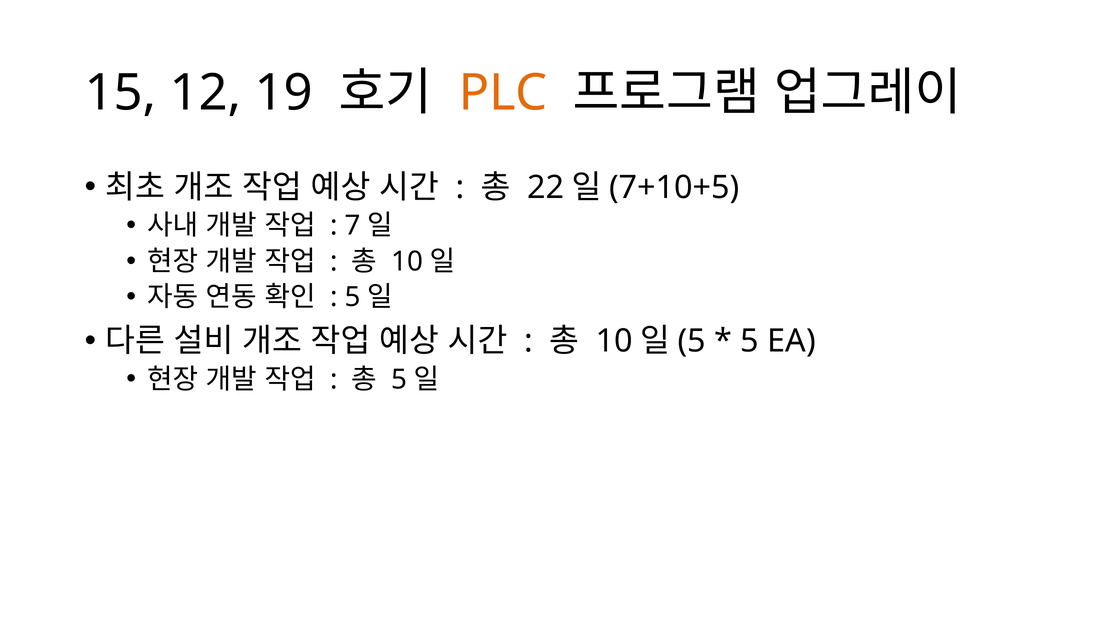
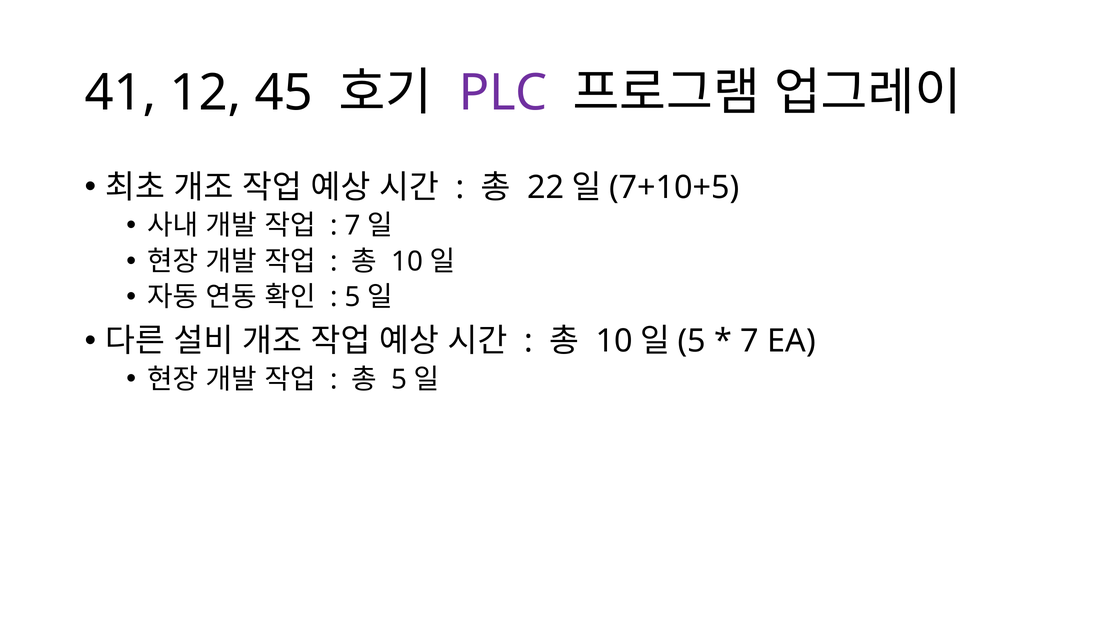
15: 15 -> 41
19: 19 -> 45
PLC colour: orange -> purple
5 at (750, 341): 5 -> 7
